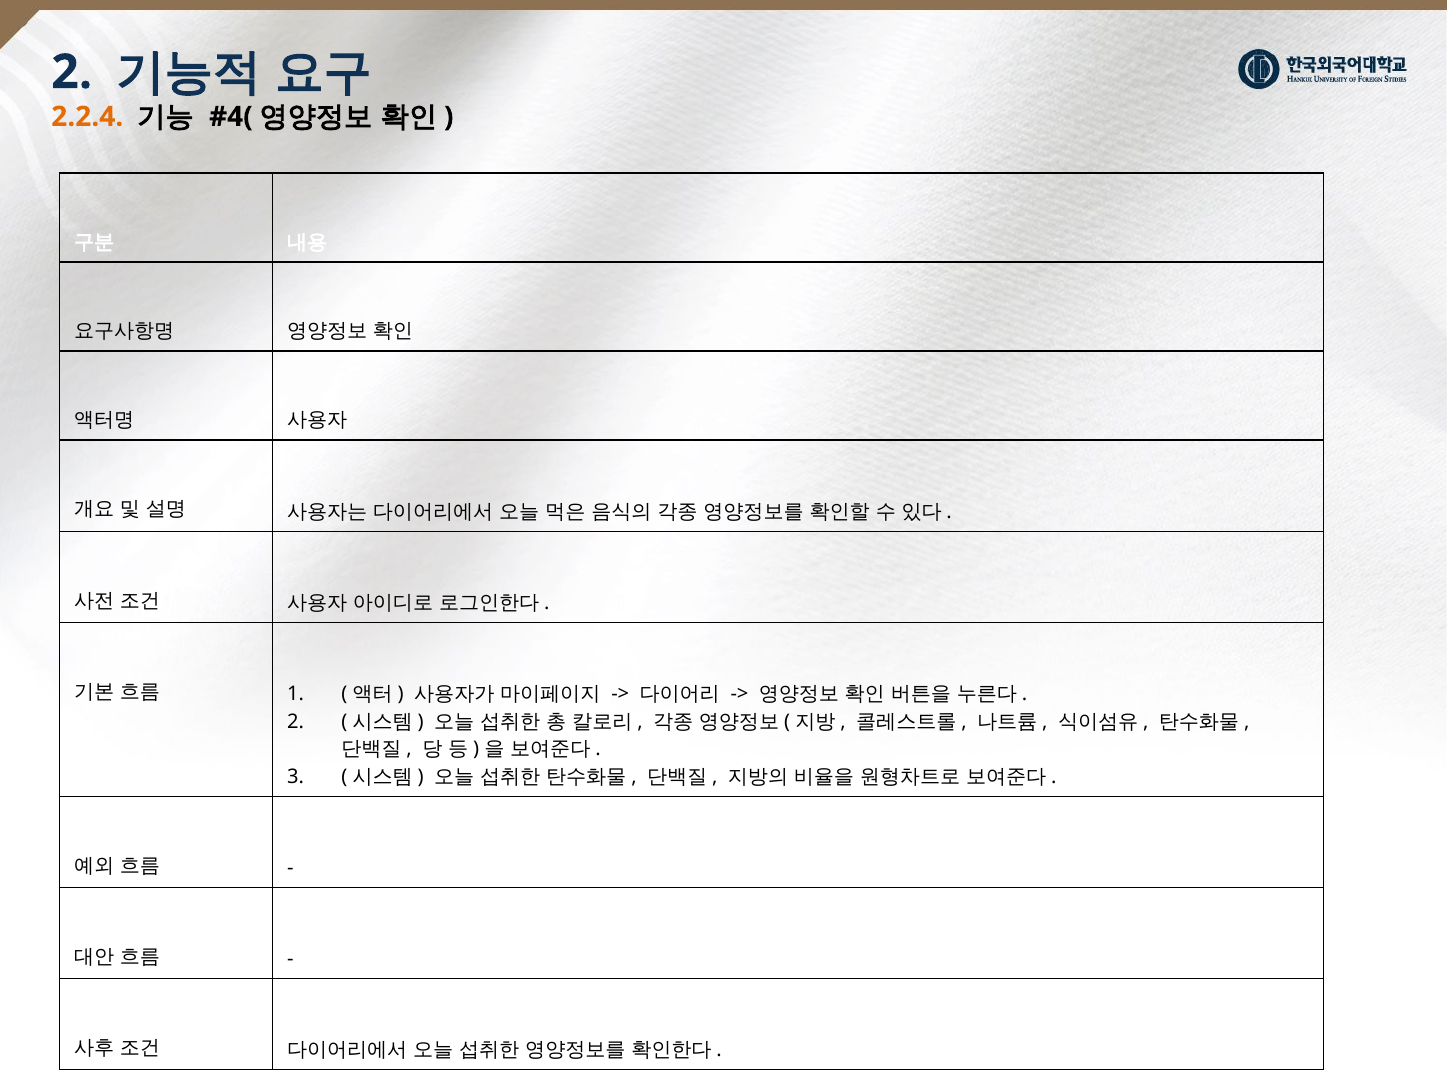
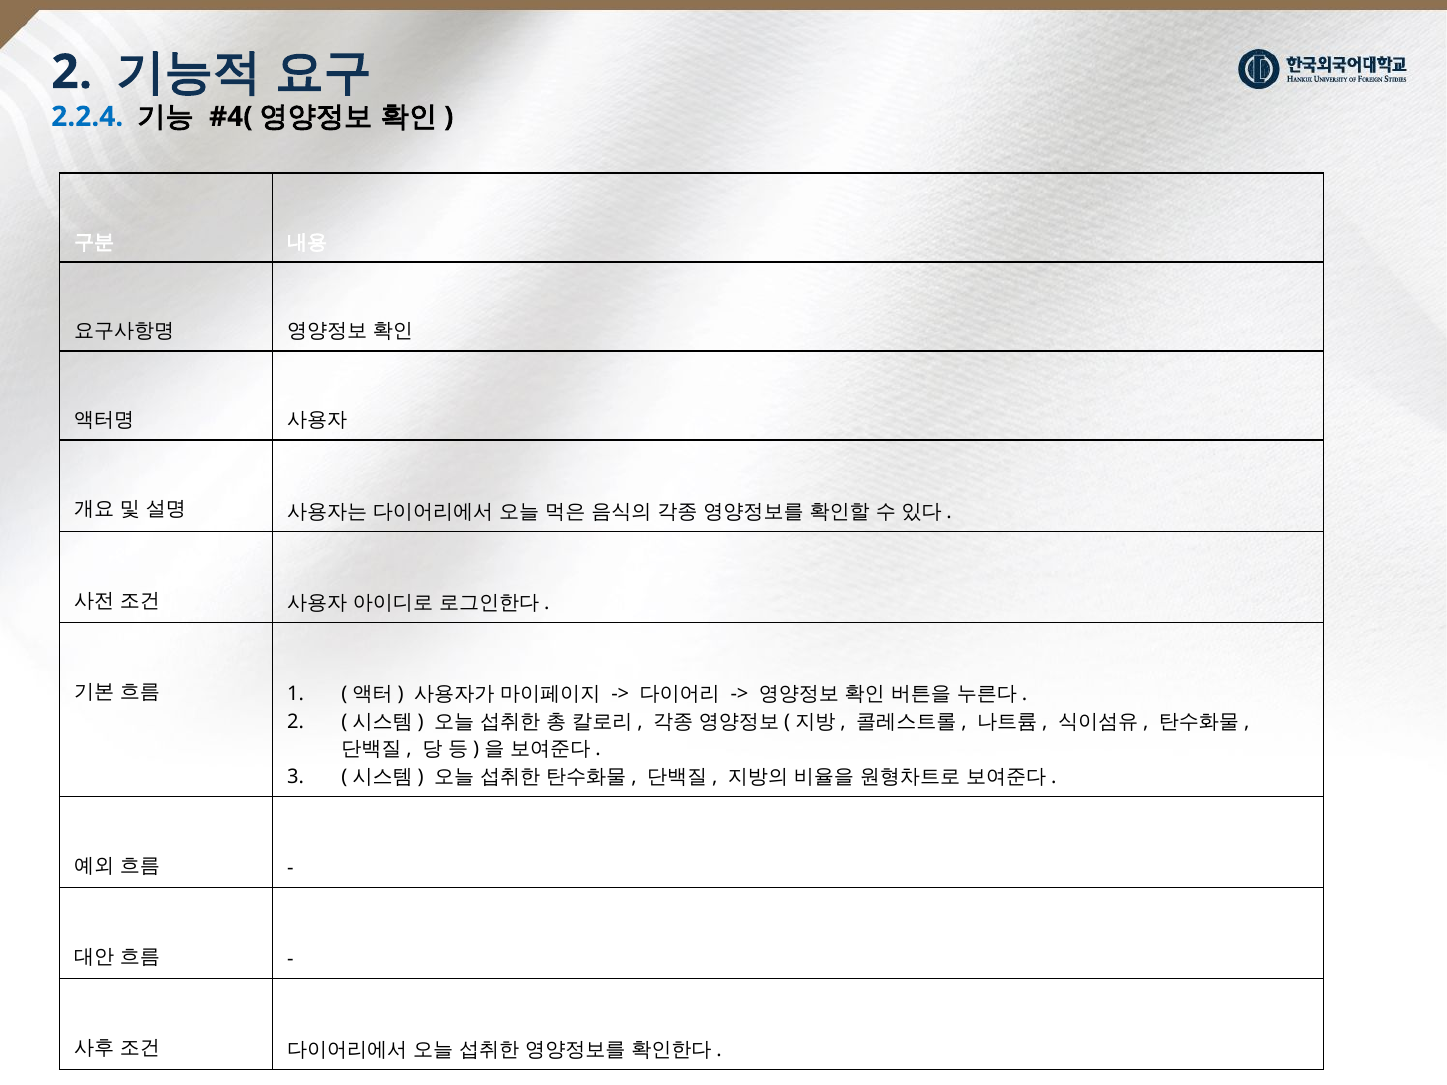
2.2.4 colour: orange -> blue
